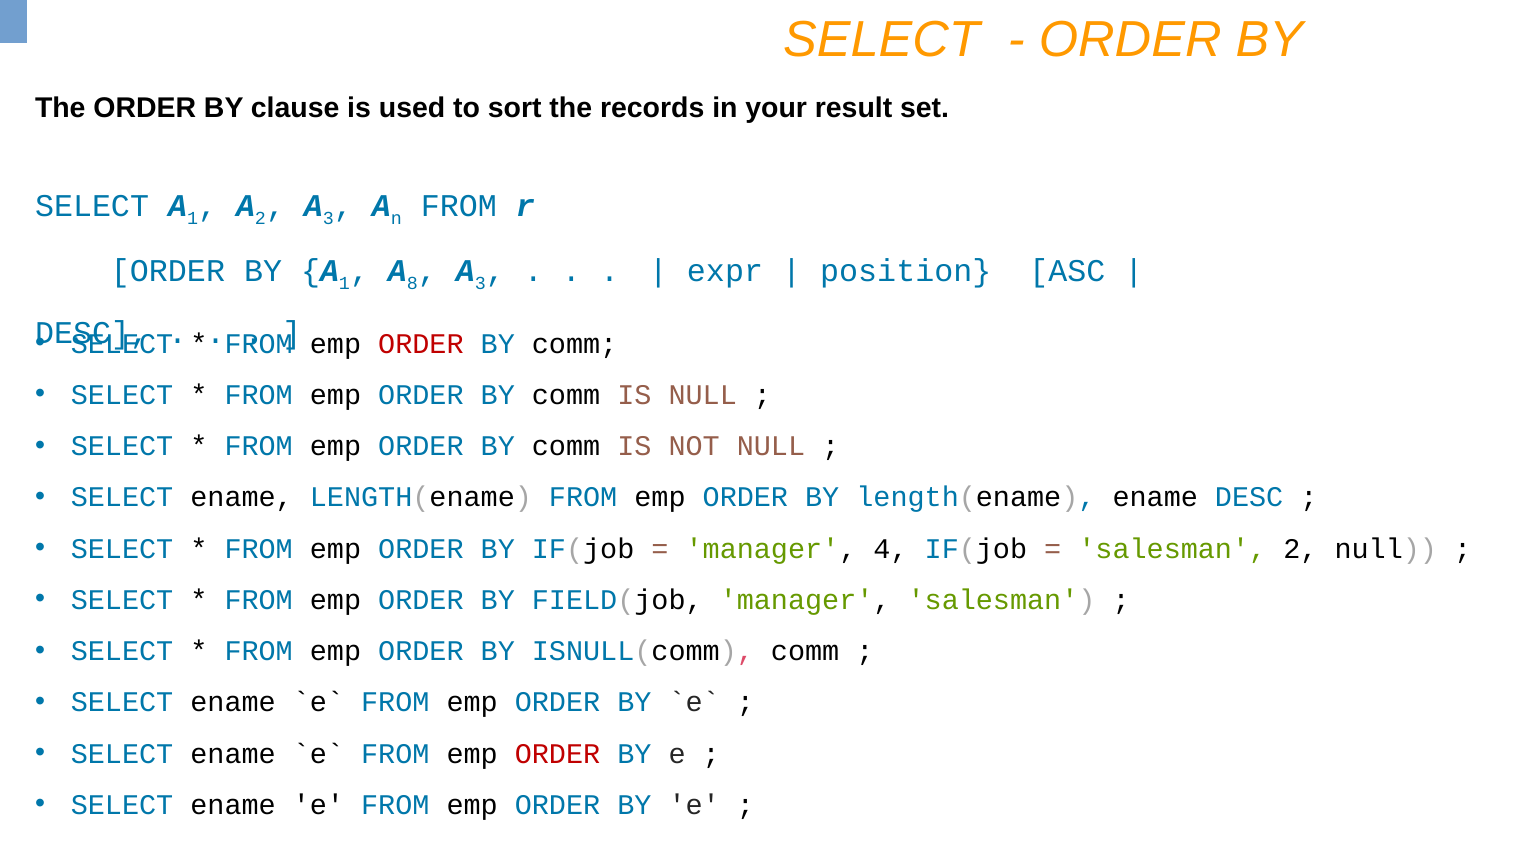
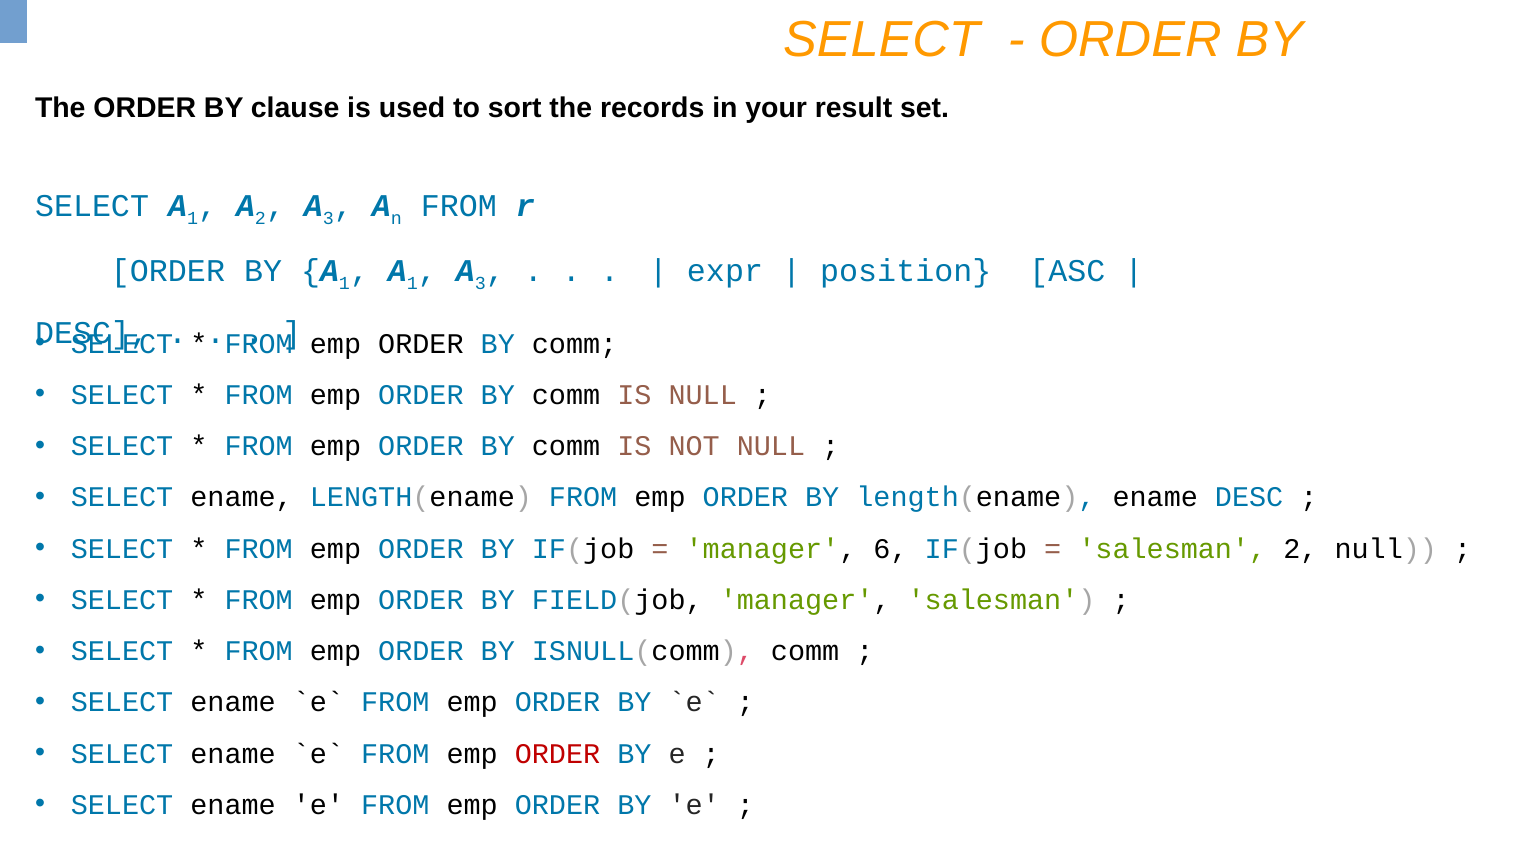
8 at (412, 283): 8 -> 1
ORDER at (421, 344) colour: red -> black
4: 4 -> 6
